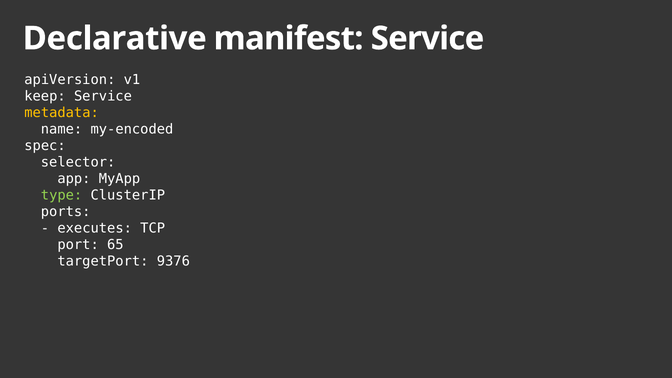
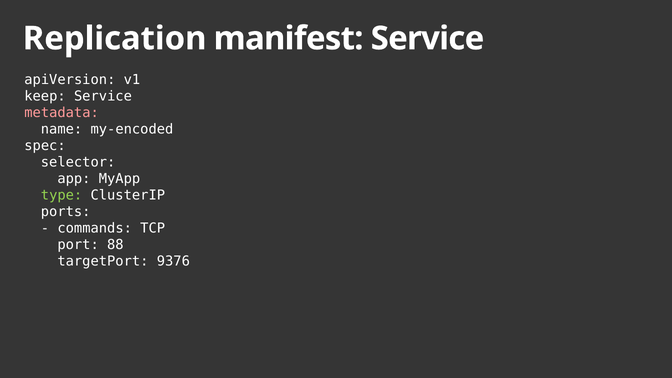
Declarative: Declarative -> Replication
metadata colour: yellow -> pink
executes: executes -> commands
65: 65 -> 88
